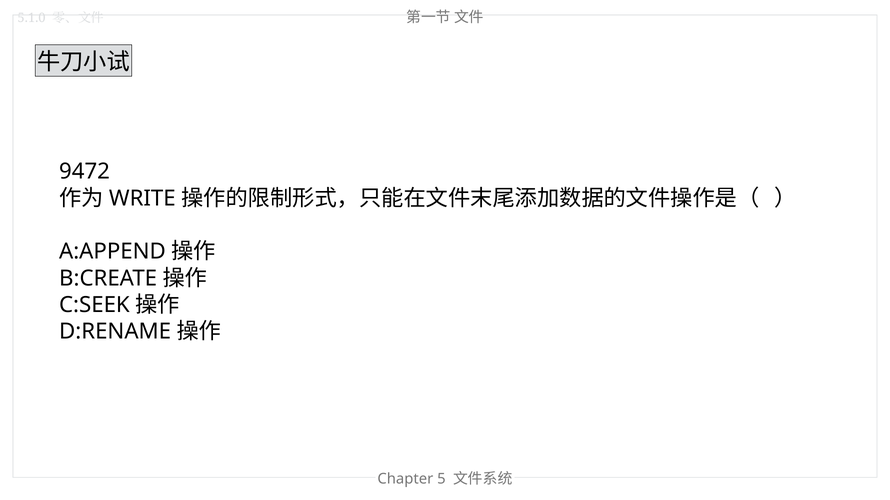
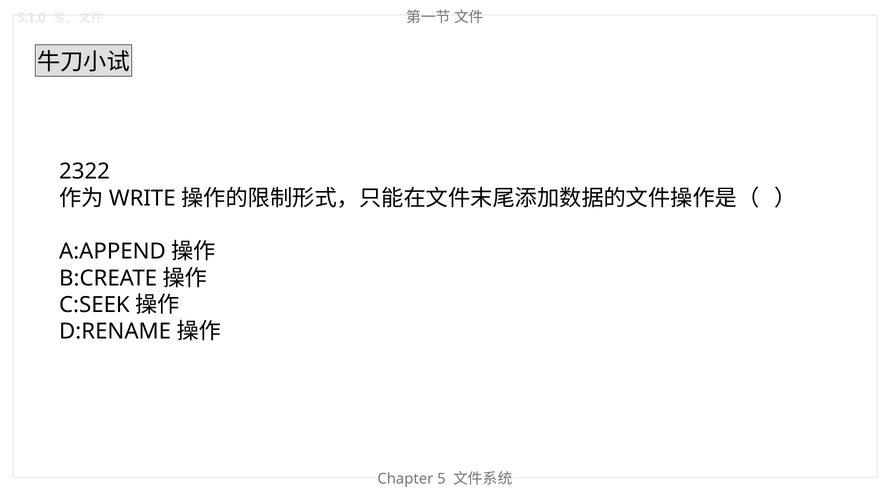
9472: 9472 -> 2322
